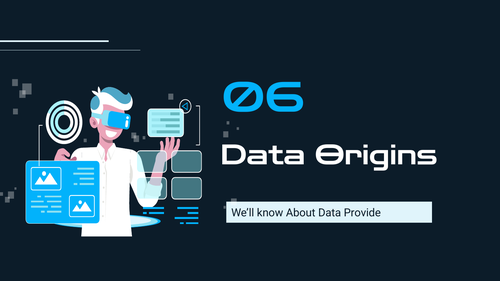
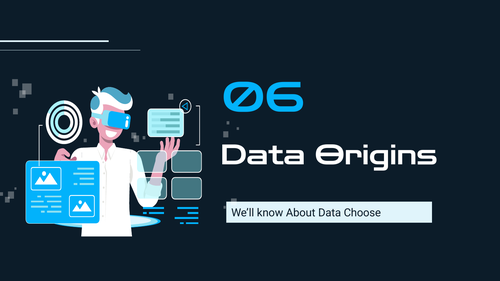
Provide: Provide -> Choose
